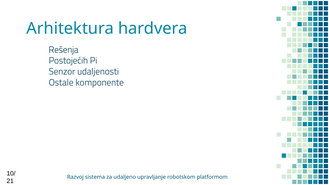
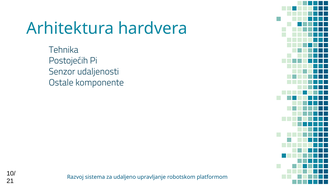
Rešenja: Rešenja -> Tehnika
